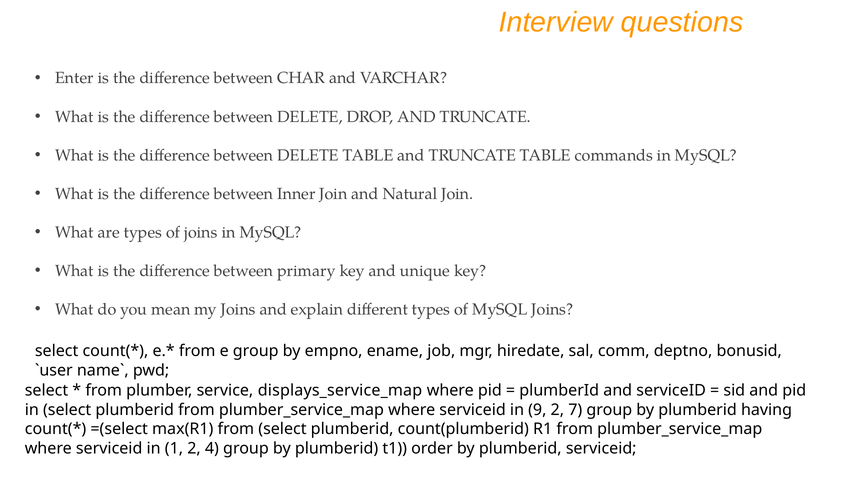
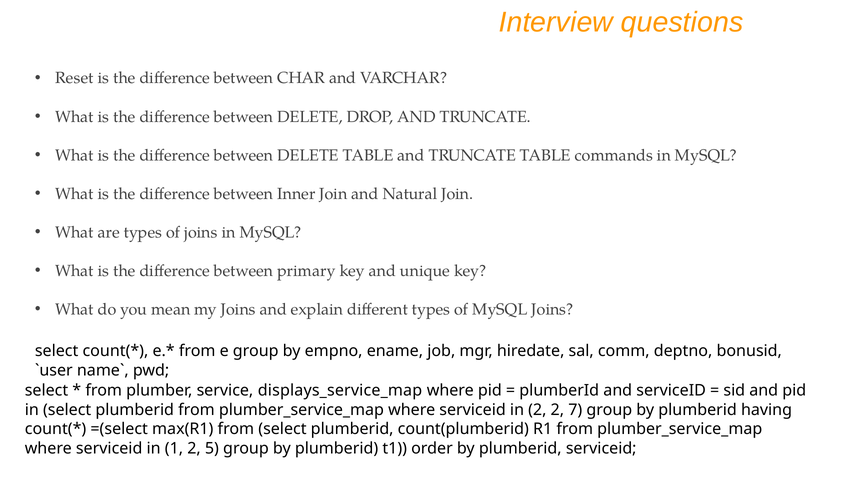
Enter: Enter -> Reset
in 9: 9 -> 2
4: 4 -> 5
